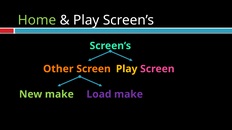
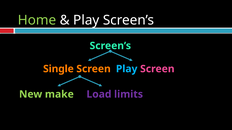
Other: Other -> Single
Play at (127, 69) colour: yellow -> light blue
Load make: make -> limits
